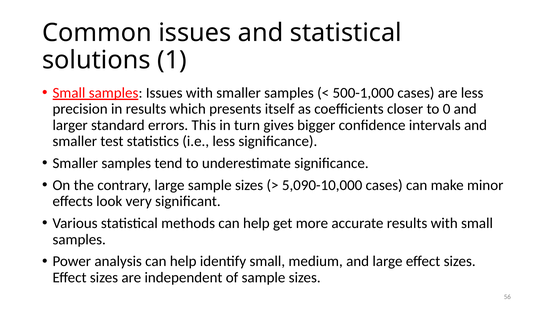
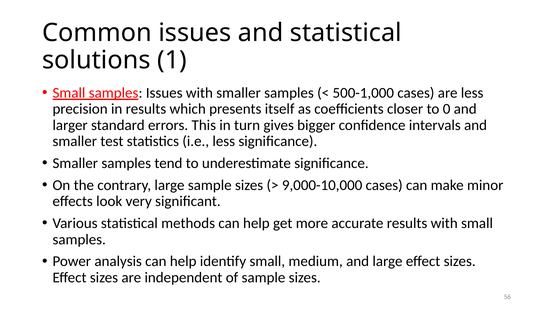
5,090-10,000: 5,090-10,000 -> 9,000-10,000
